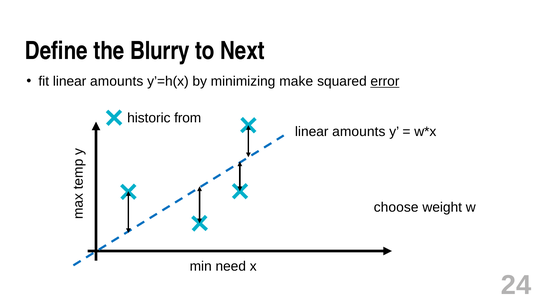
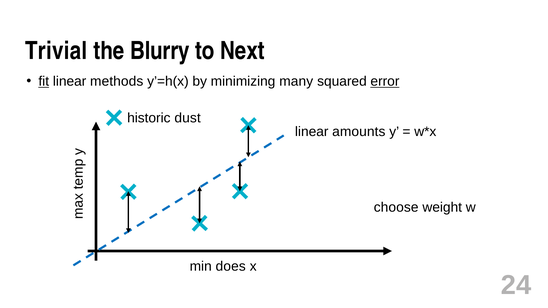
Define: Define -> Trivial
fit underline: none -> present
amounts at (117, 82): amounts -> methods
make: make -> many
from: from -> dust
need: need -> does
